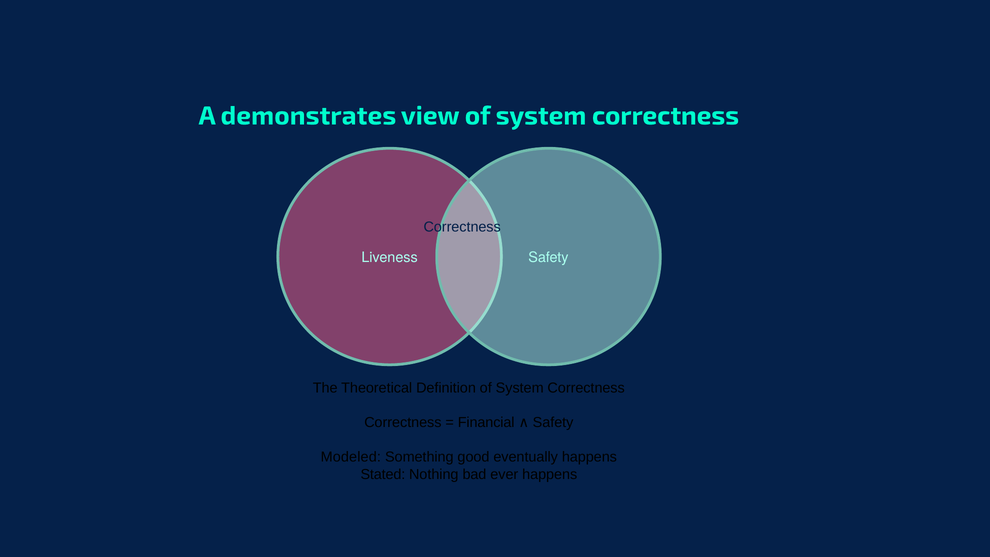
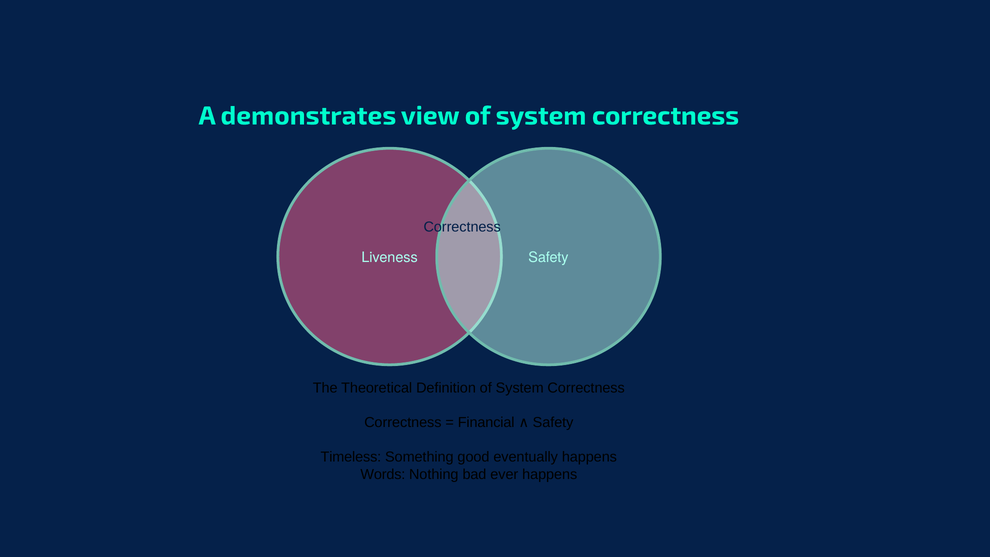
Modeled: Modeled -> Timeless
Stated: Stated -> Words
